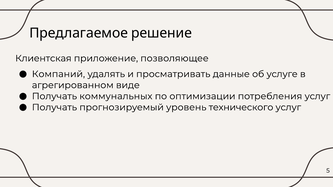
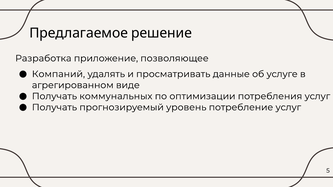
Клиентская: Клиентская -> Разработка
технического: технического -> потребление
